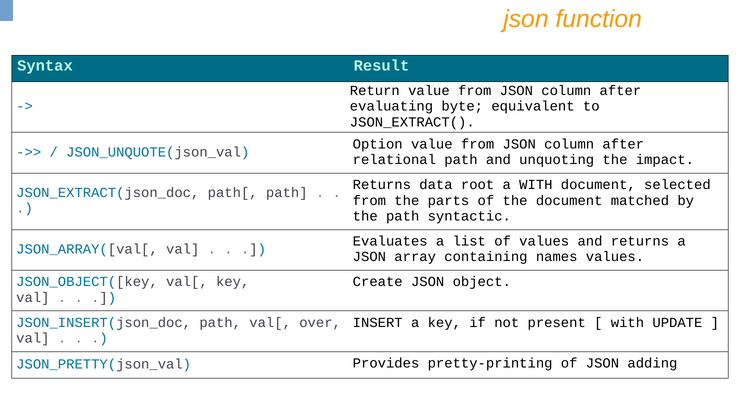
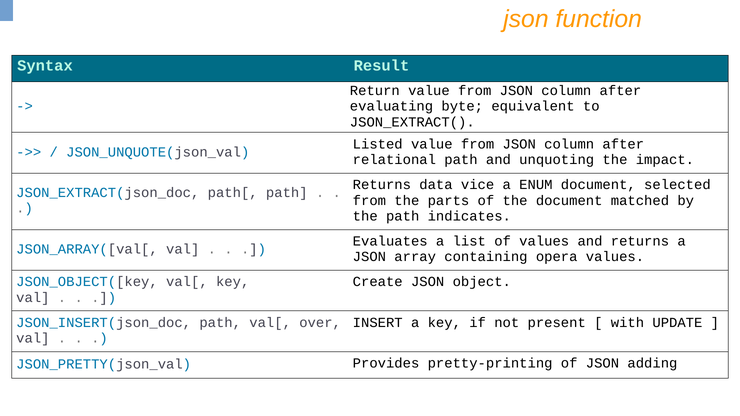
Option: Option -> Listed
root: root -> vice
a WITH: WITH -> ENUM
syntactic: syntactic -> indicates
names: names -> opera
